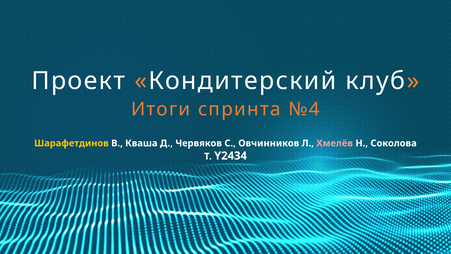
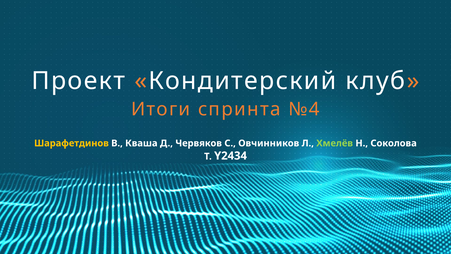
Хмелёв colour: pink -> light green
